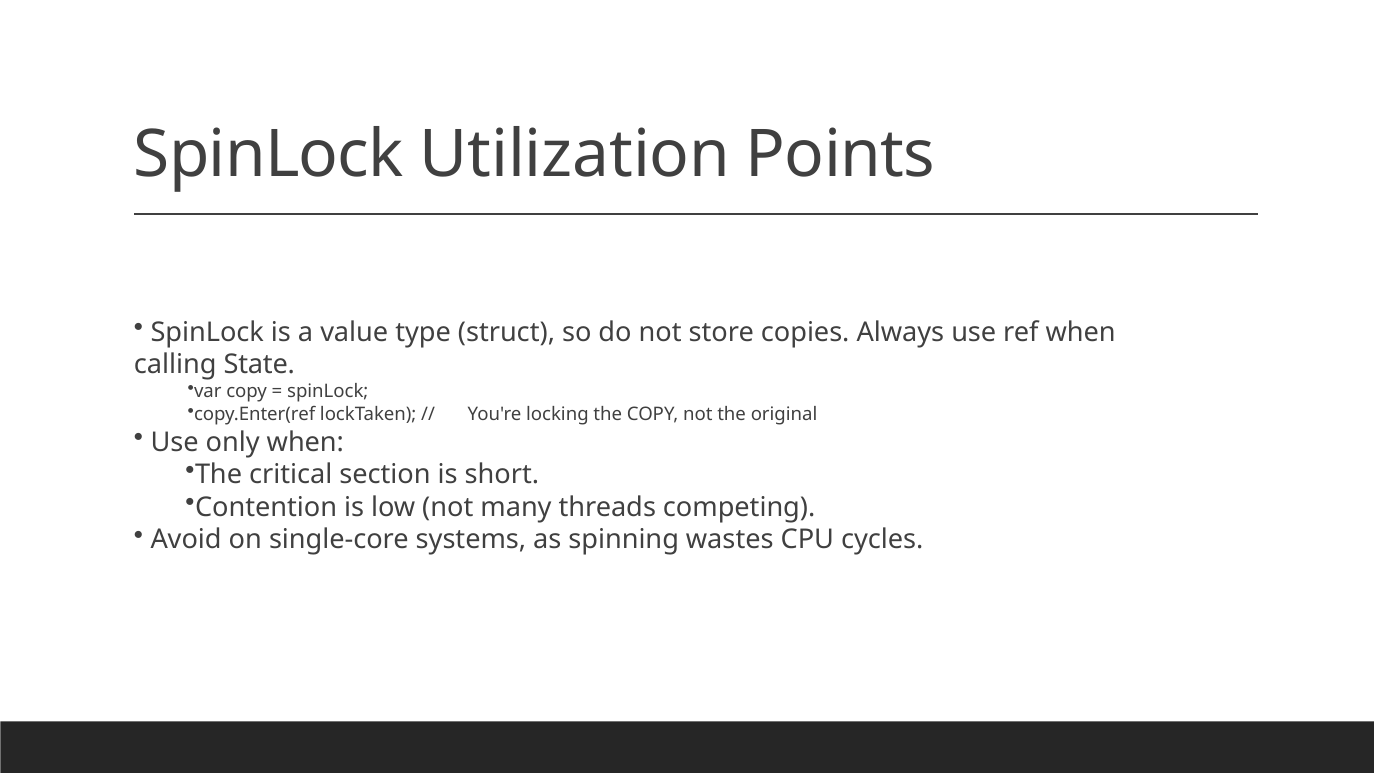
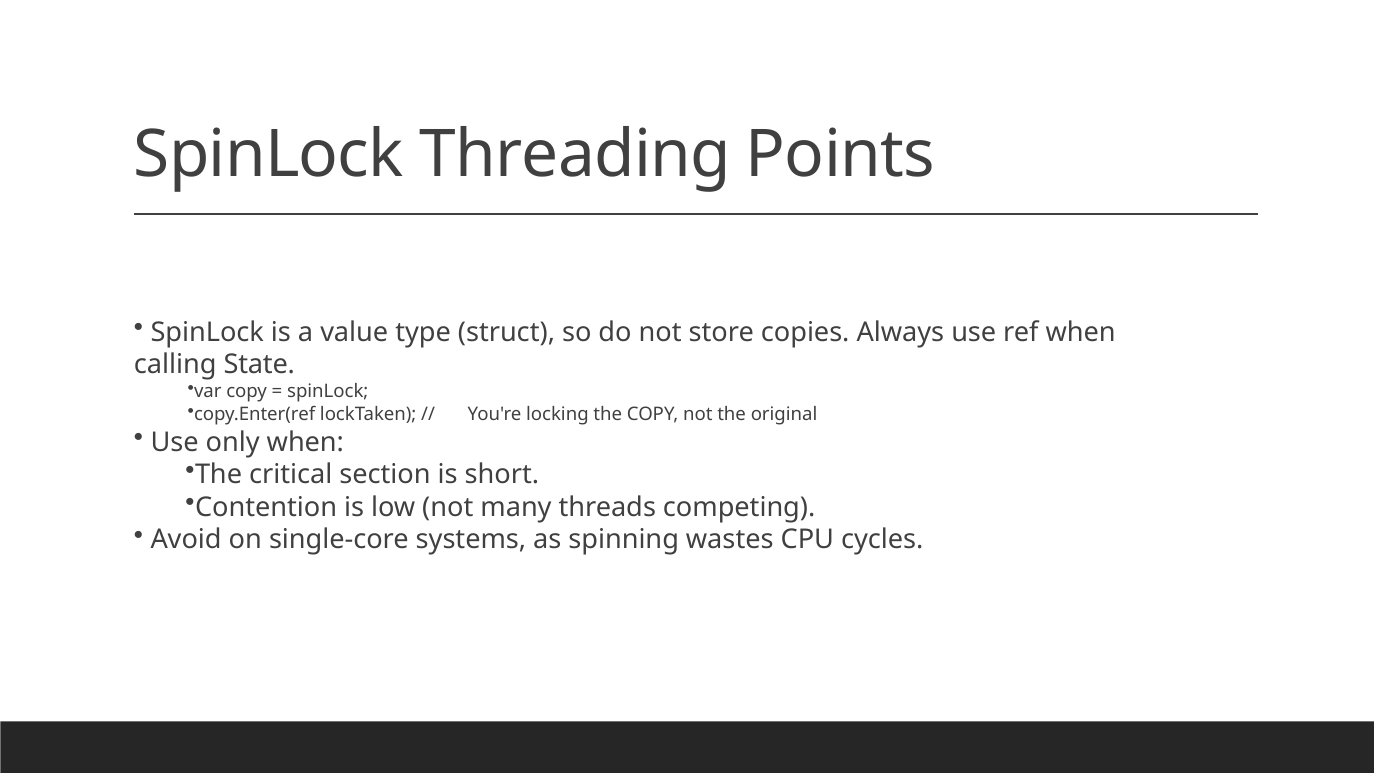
Utilization: Utilization -> Threading
